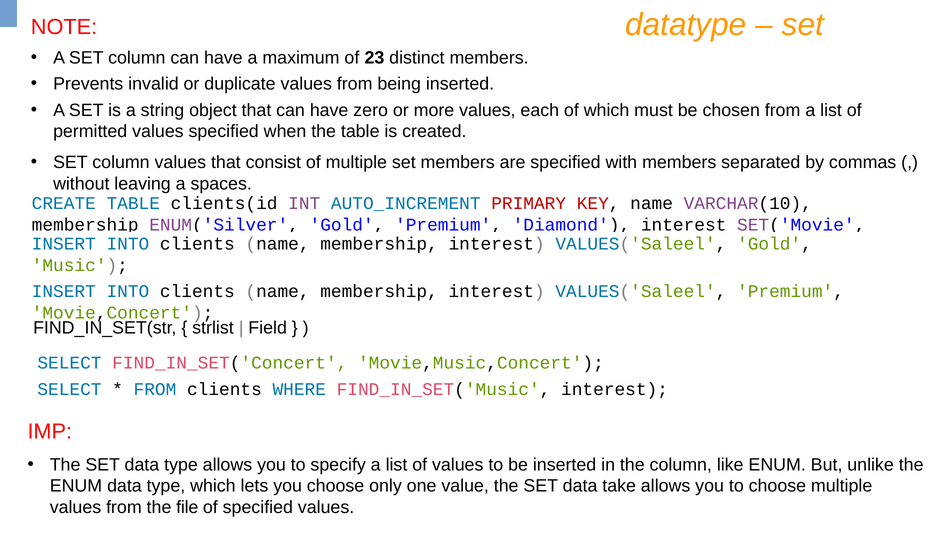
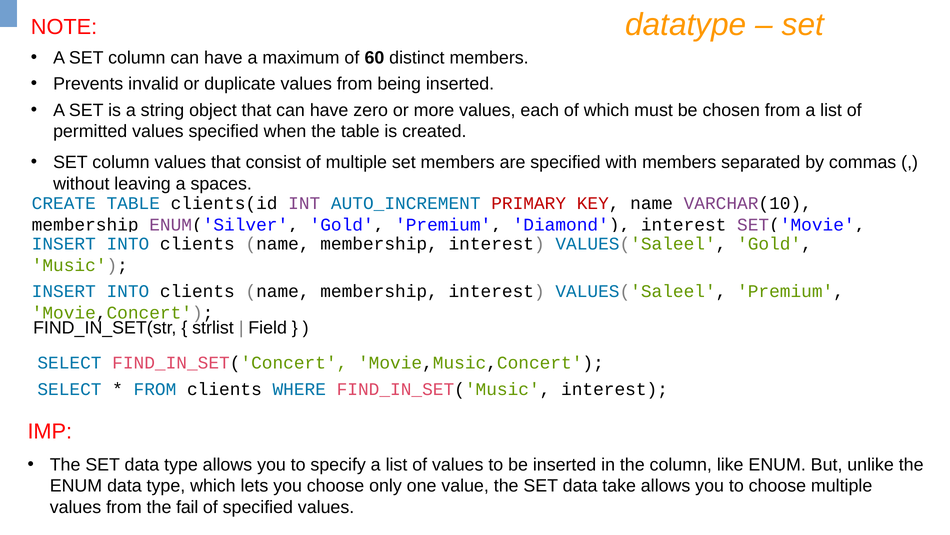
23: 23 -> 60
file: file -> fail
